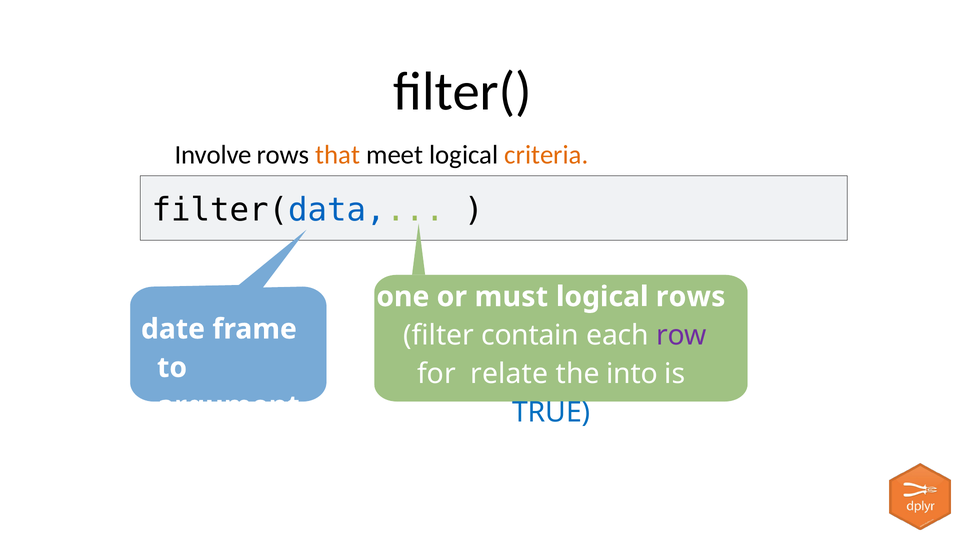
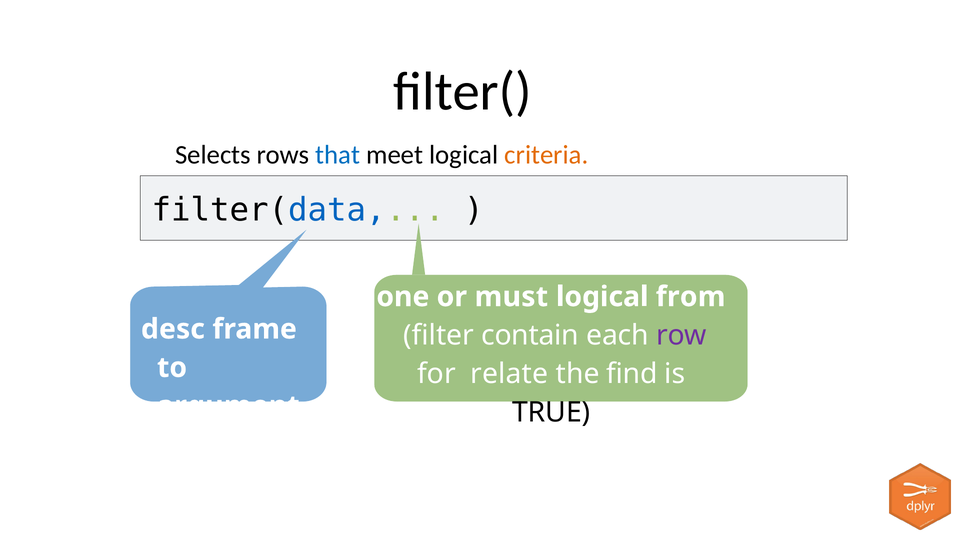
Involve: Involve -> Selects
that colour: orange -> blue
logical rows: rows -> from
date: date -> desc
into: into -> find
TRUE colour: blue -> black
